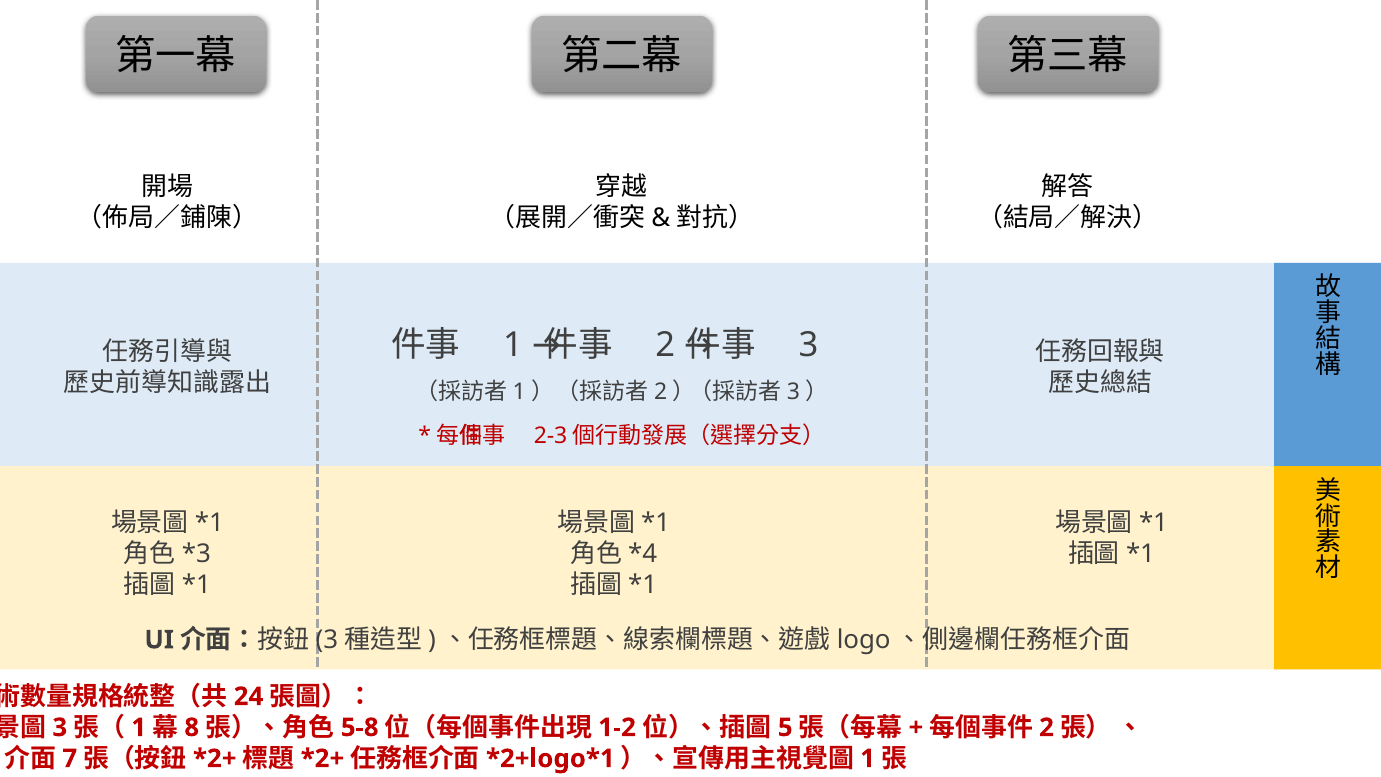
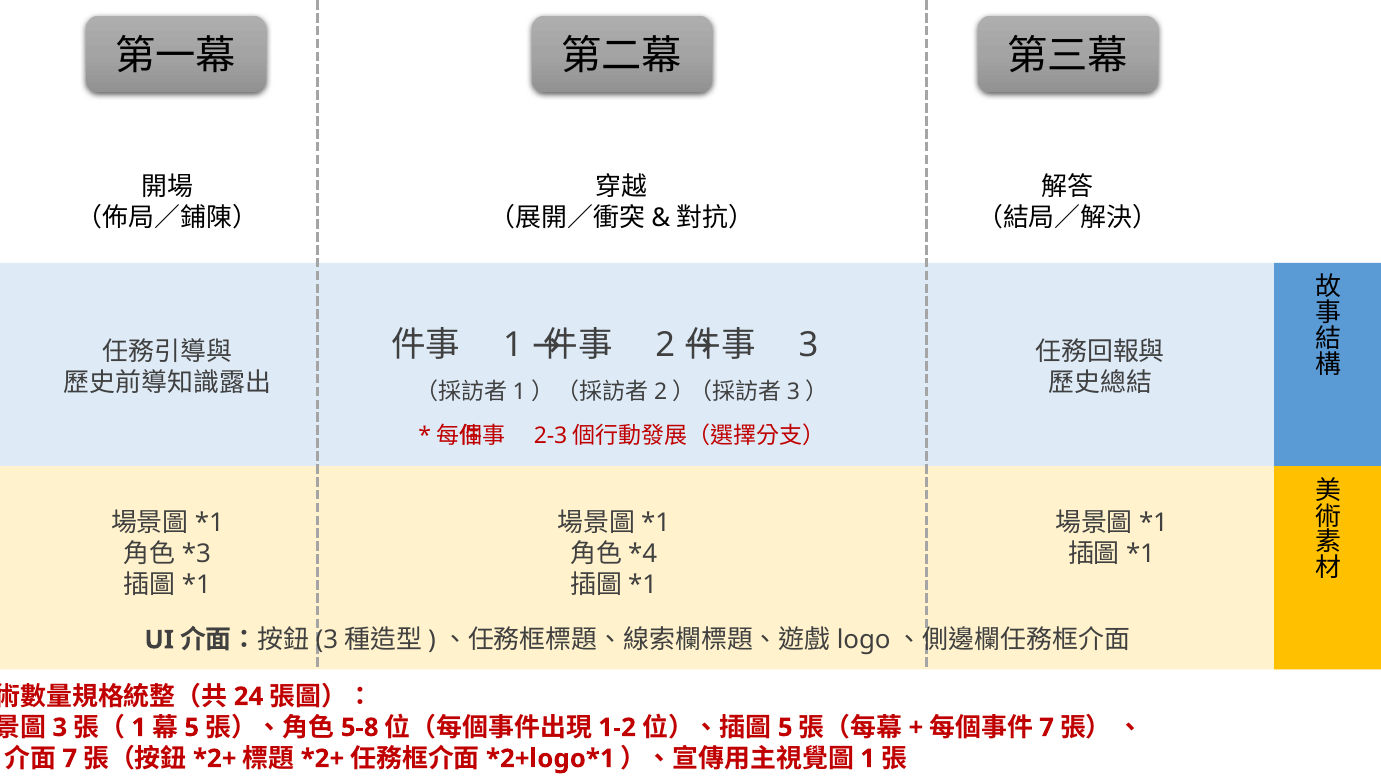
8 at (192, 727): 8 -> 5
2 at (1047, 727): 2 -> 7
